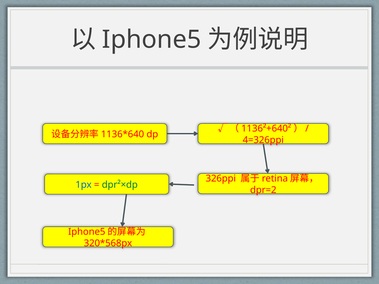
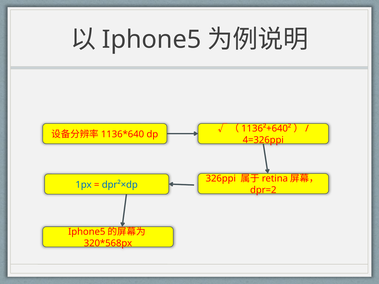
dpr²×dp colour: green -> blue
